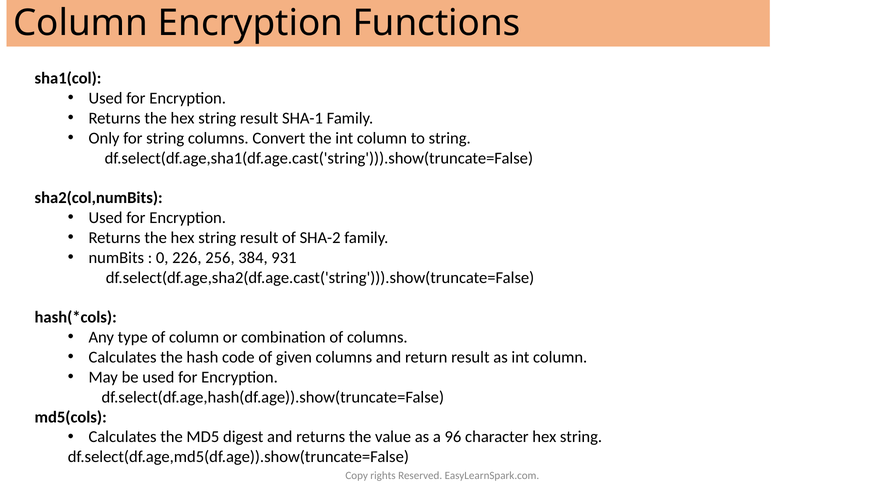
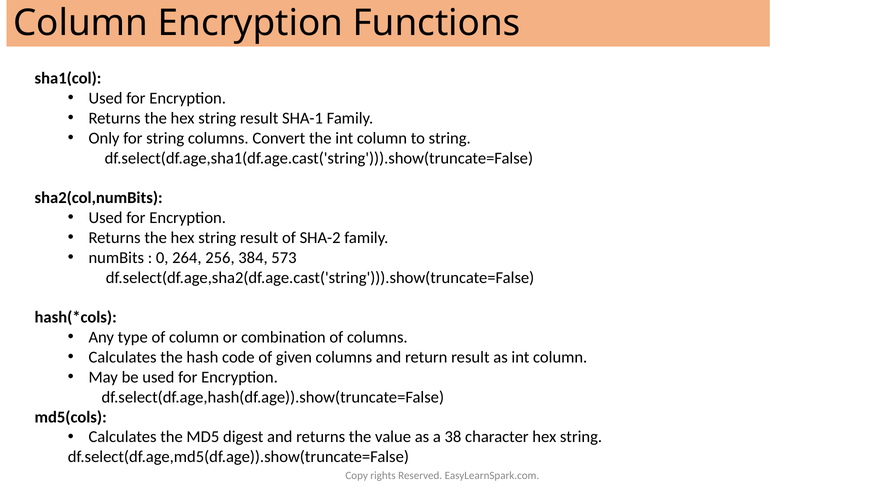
226: 226 -> 264
931: 931 -> 573
96: 96 -> 38
